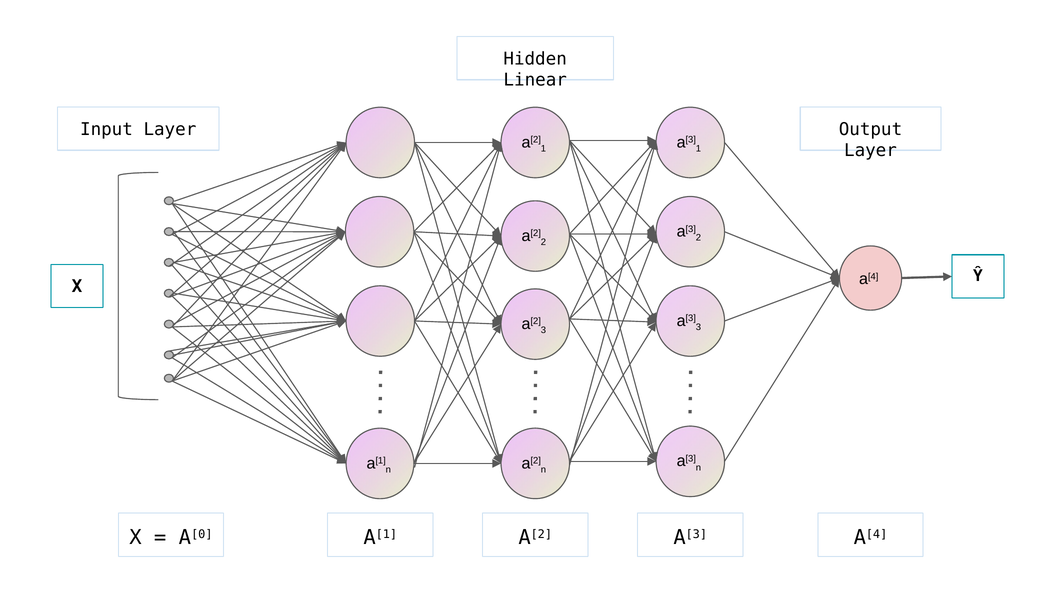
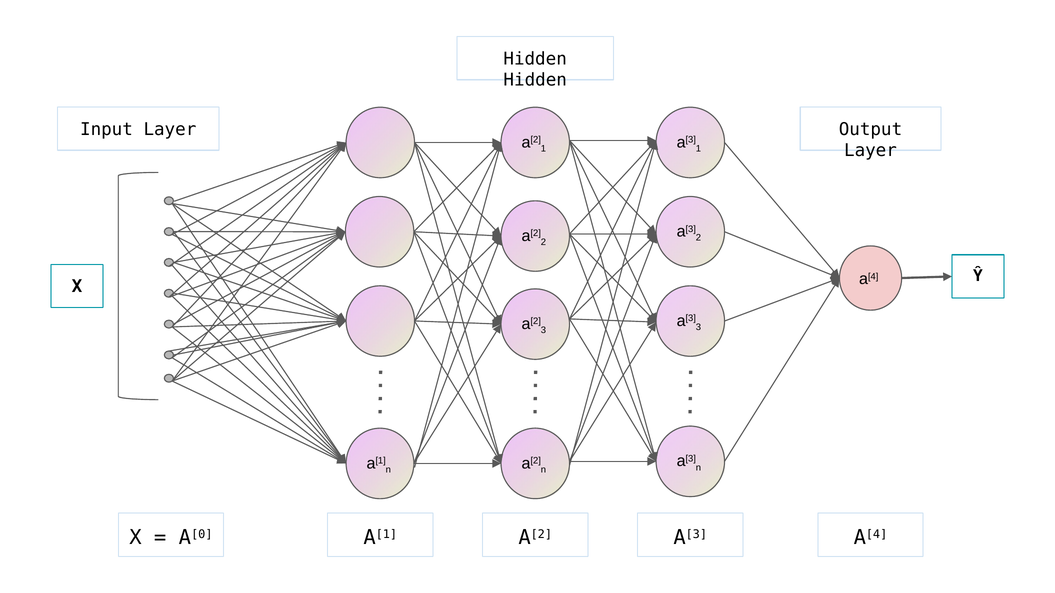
Linear at (535, 80): Linear -> Hidden
